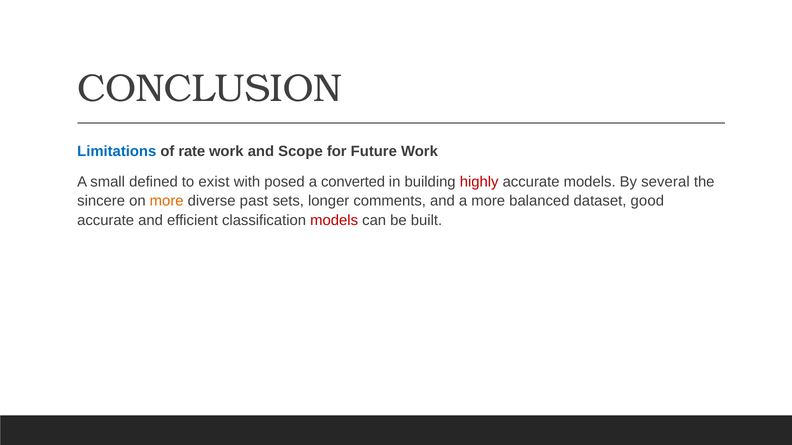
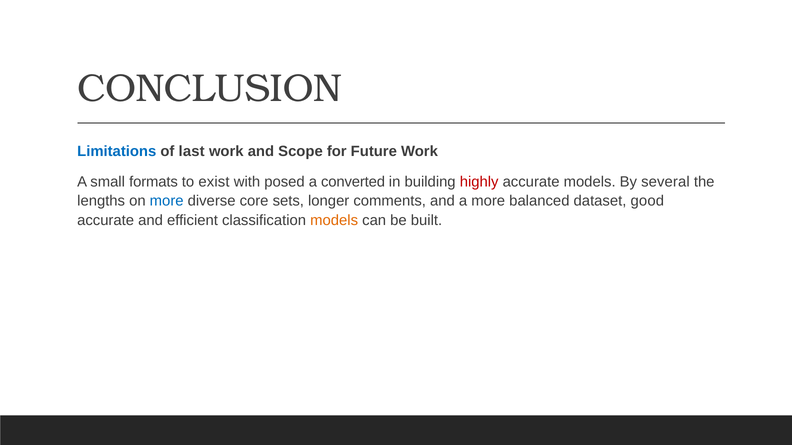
rate: rate -> last
defined: defined -> formats
sincere: sincere -> lengths
more at (167, 201) colour: orange -> blue
past: past -> core
models at (334, 220) colour: red -> orange
